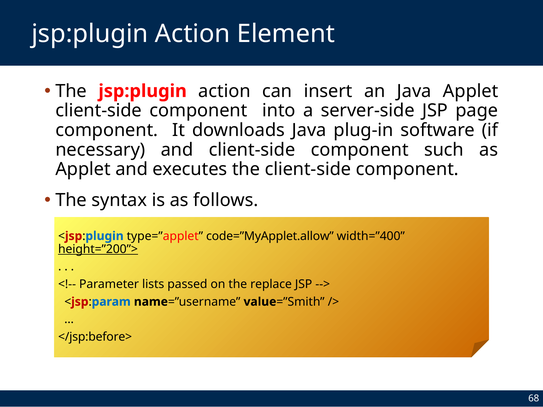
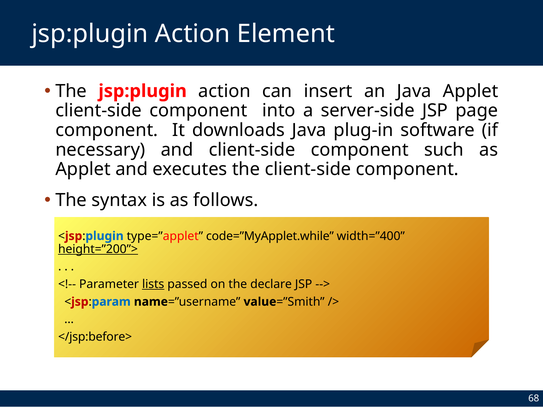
code=”MyApplet.allow: code=”MyApplet.allow -> code=”MyApplet.while
lists underline: none -> present
replace: replace -> declare
